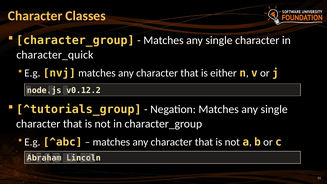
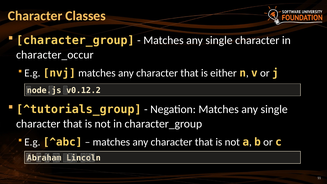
character_quick: character_quick -> character_occur
